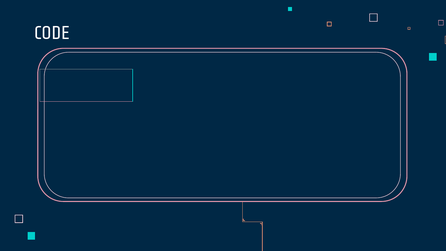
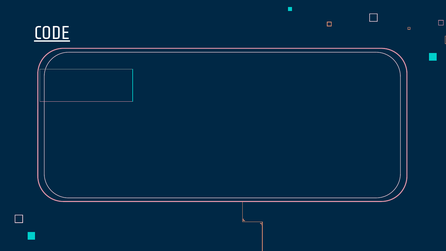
CODE underline: none -> present
